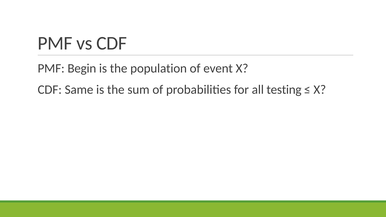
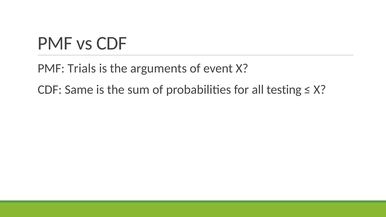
Begin: Begin -> Trials
population: population -> arguments
